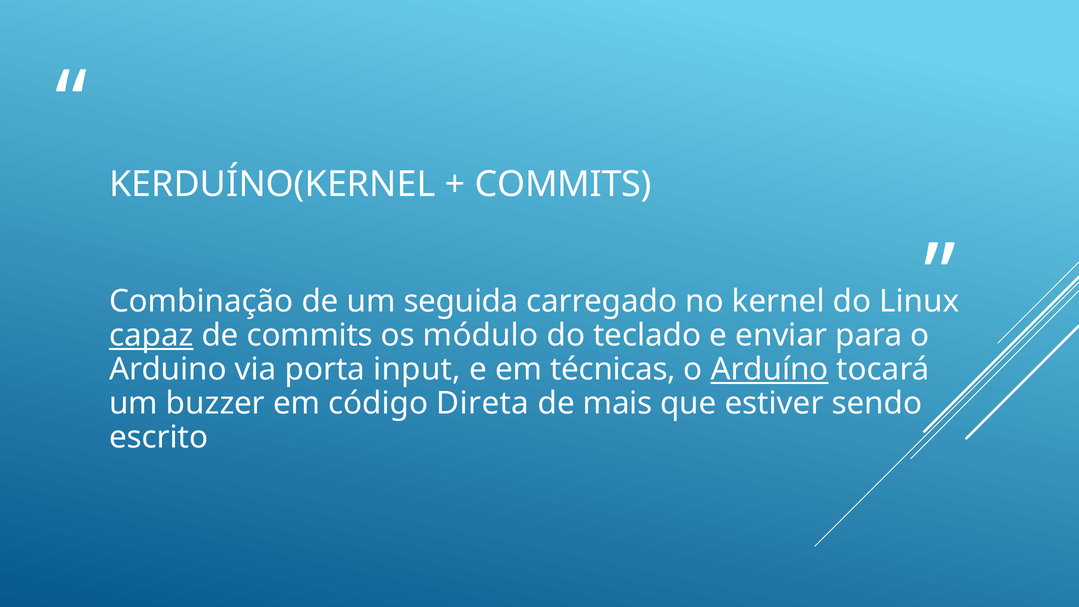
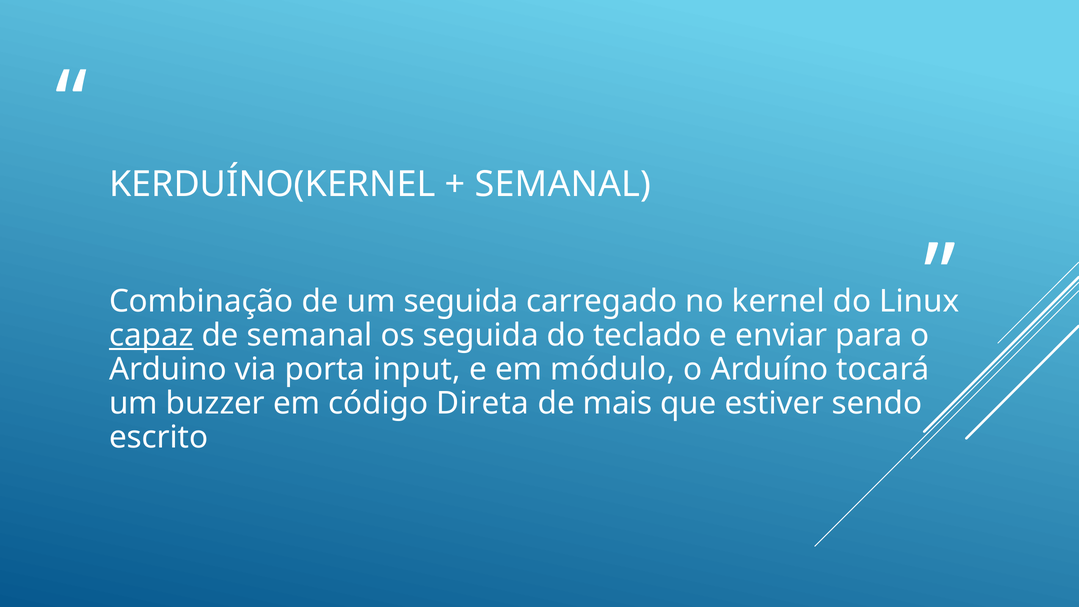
COMMITS at (563, 185): COMMITS -> SEMANAL
de commits: commits -> semanal
os módulo: módulo -> seguida
técnicas: técnicas -> módulo
Arduíno underline: present -> none
